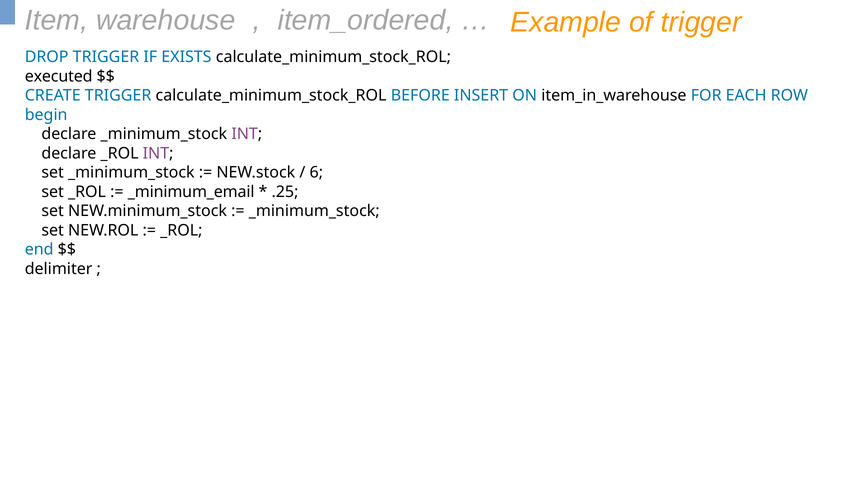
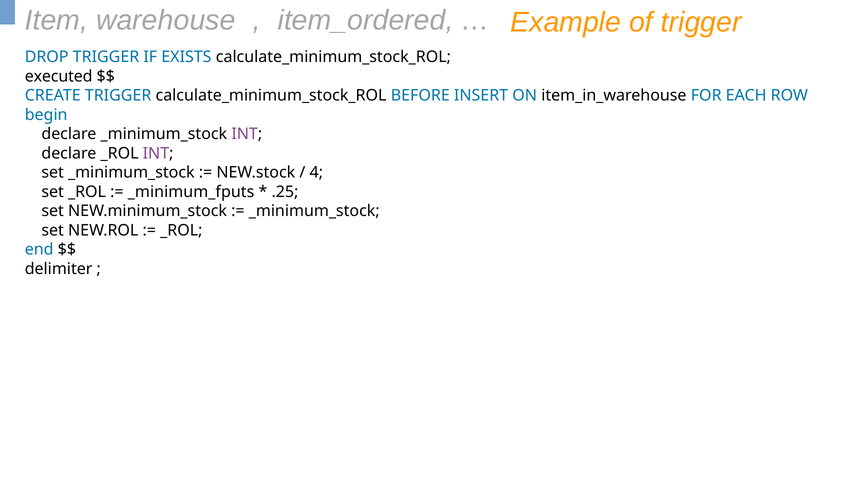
6: 6 -> 4
_minimum_email: _minimum_email -> _minimum_fputs
